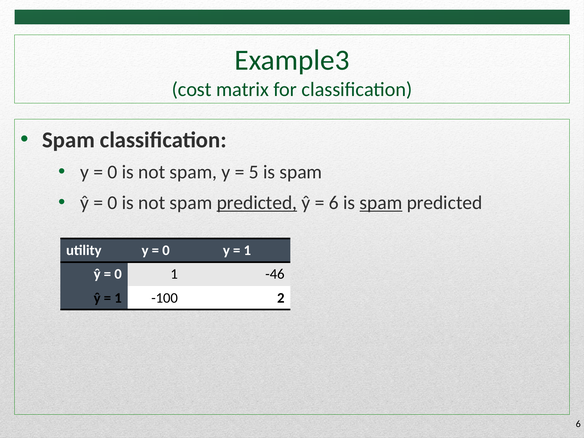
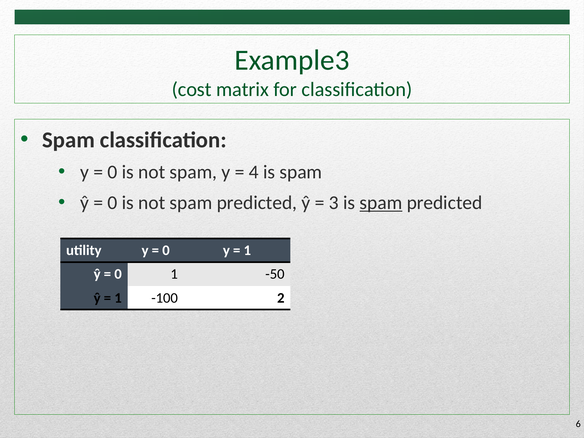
5: 5 -> 4
predicted at (257, 203) underline: present -> none
6 at (334, 203): 6 -> 3
-46: -46 -> -50
